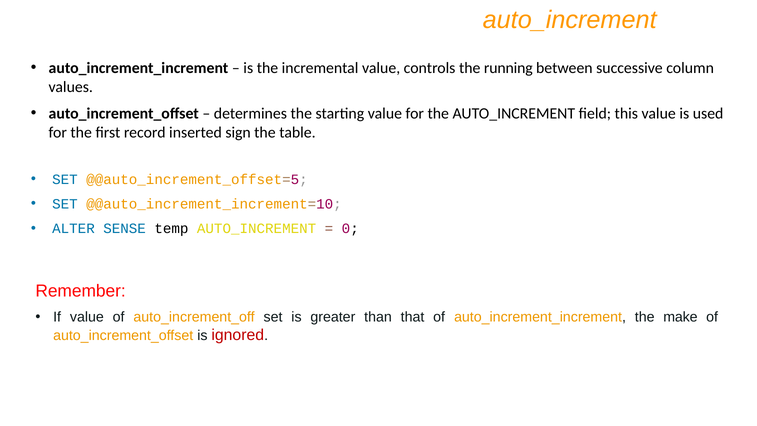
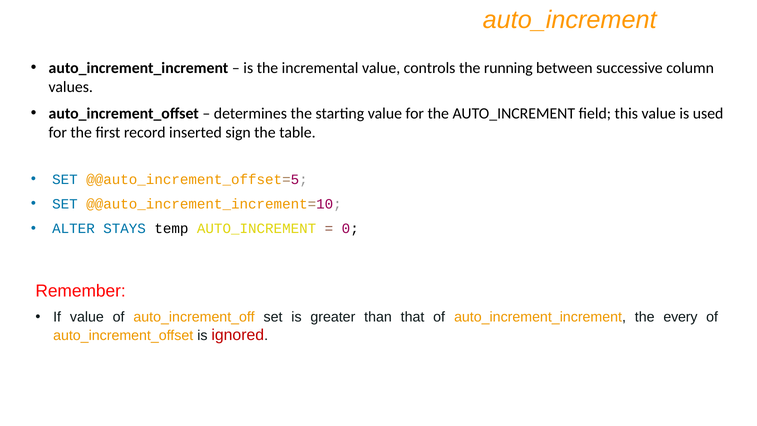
SENSE: SENSE -> STAYS
make: make -> every
